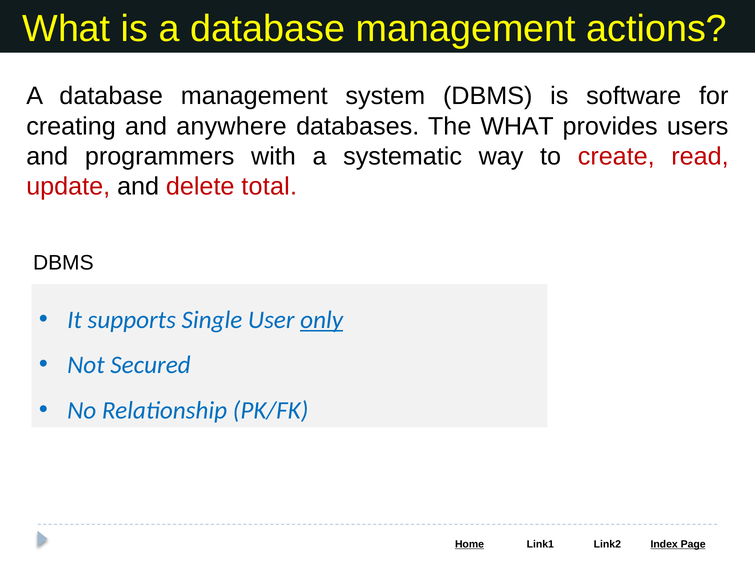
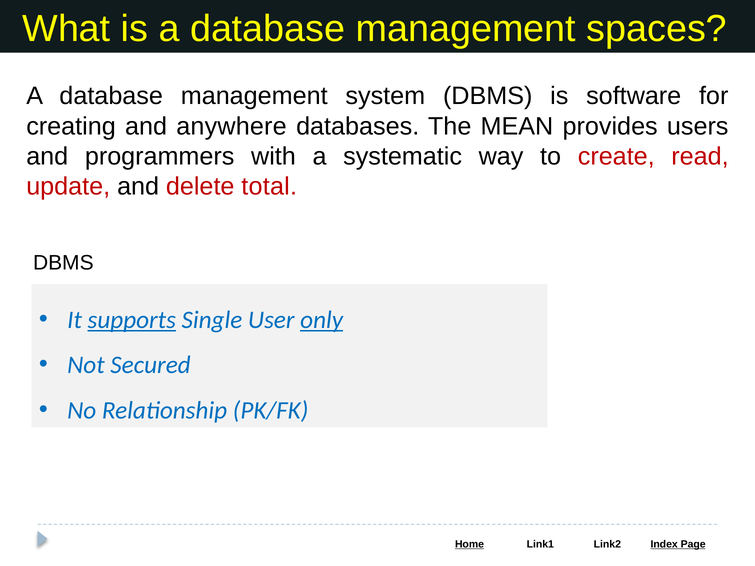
actions: actions -> spaces
The WHAT: WHAT -> MEAN
supports underline: none -> present
